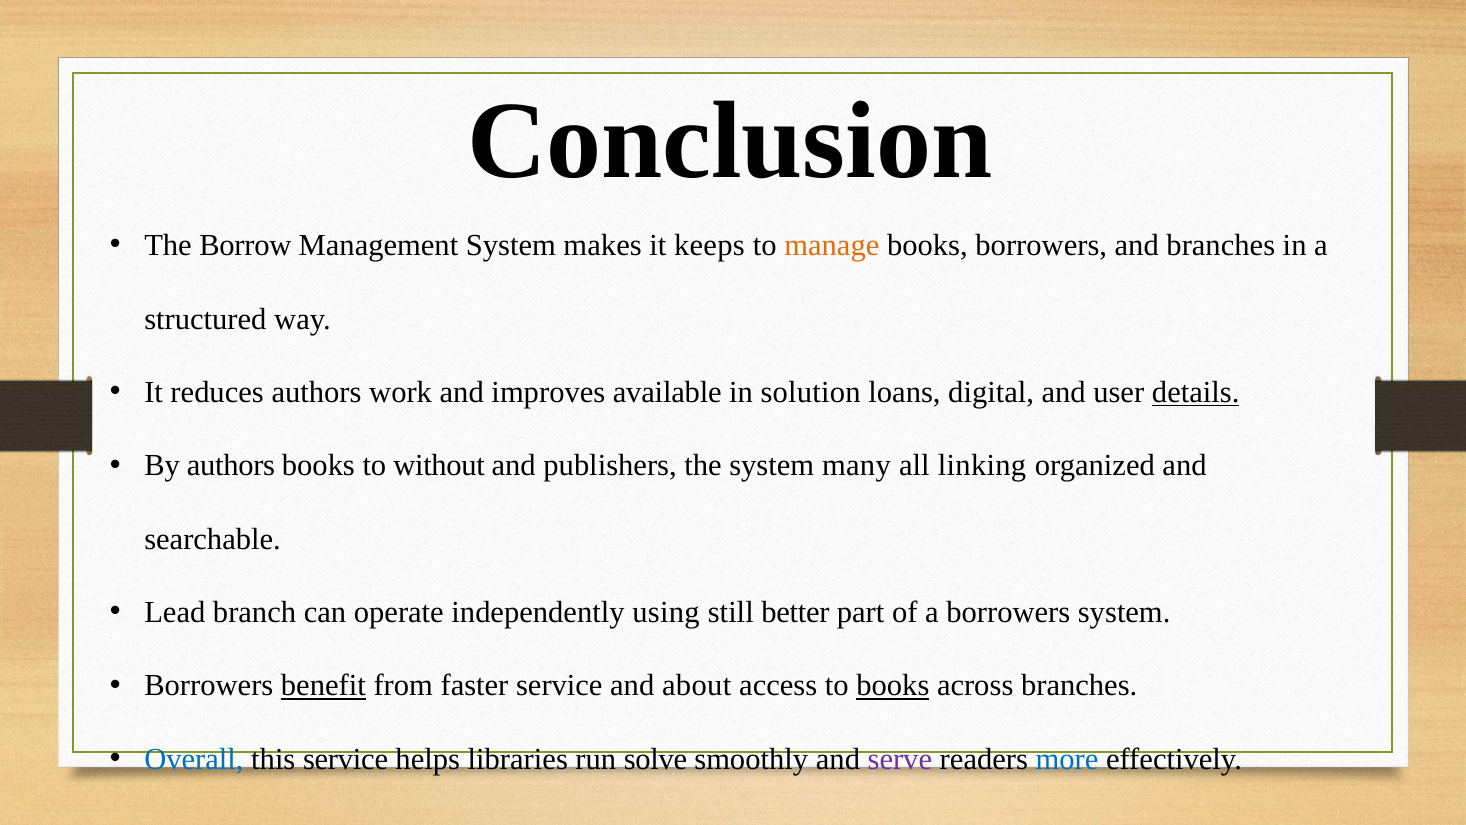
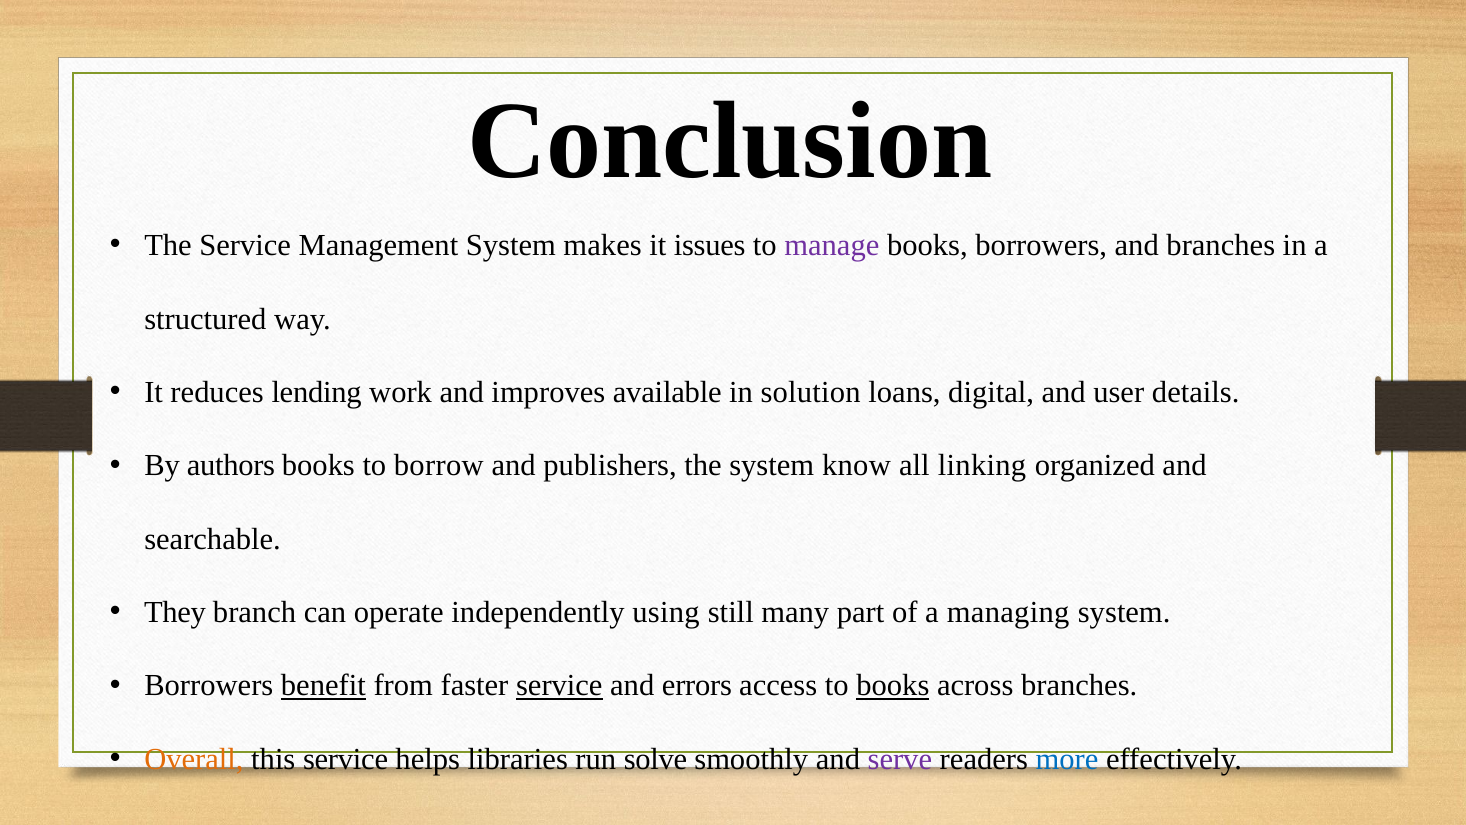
The Borrow: Borrow -> Service
keeps: keeps -> issues
manage colour: orange -> purple
reduces authors: authors -> lending
details underline: present -> none
without: without -> borrow
many: many -> know
Lead: Lead -> They
better: better -> many
a borrowers: borrowers -> managing
service at (559, 685) underline: none -> present
about: about -> errors
Overall colour: blue -> orange
